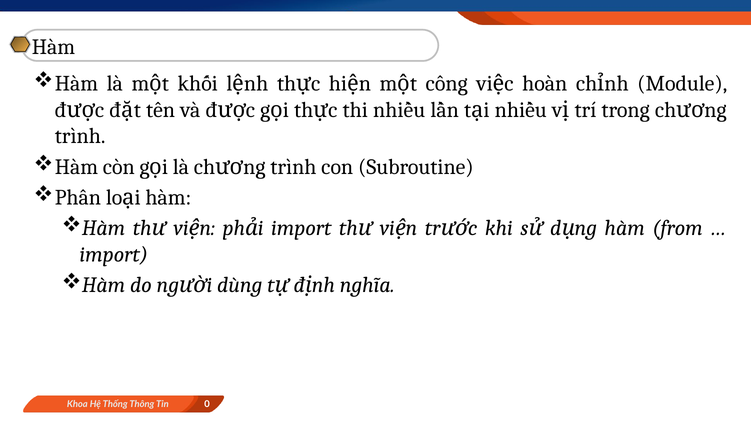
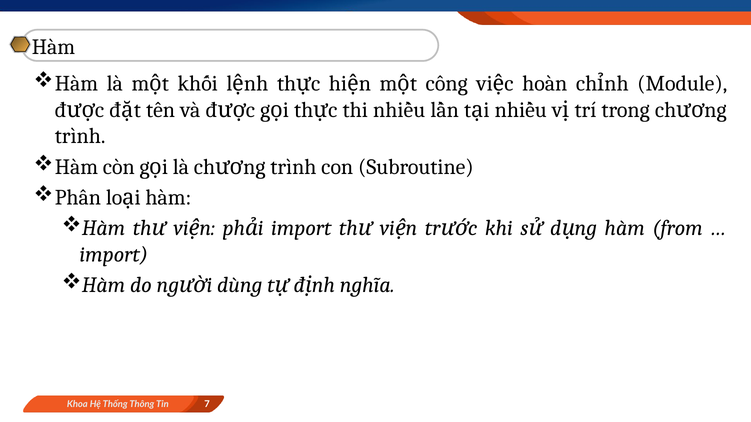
0: 0 -> 7
